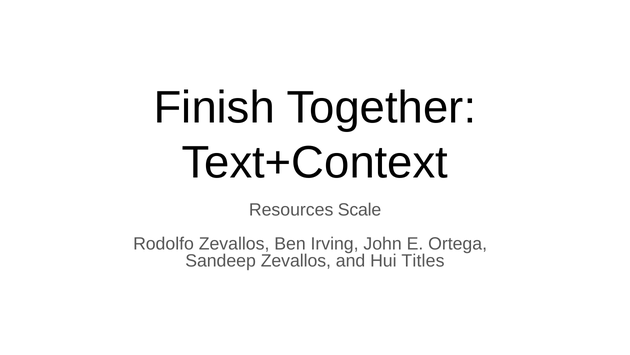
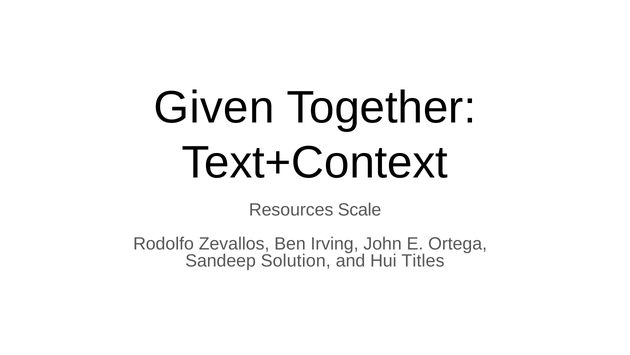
Finish: Finish -> Given
Sandeep Zevallos: Zevallos -> Solution
